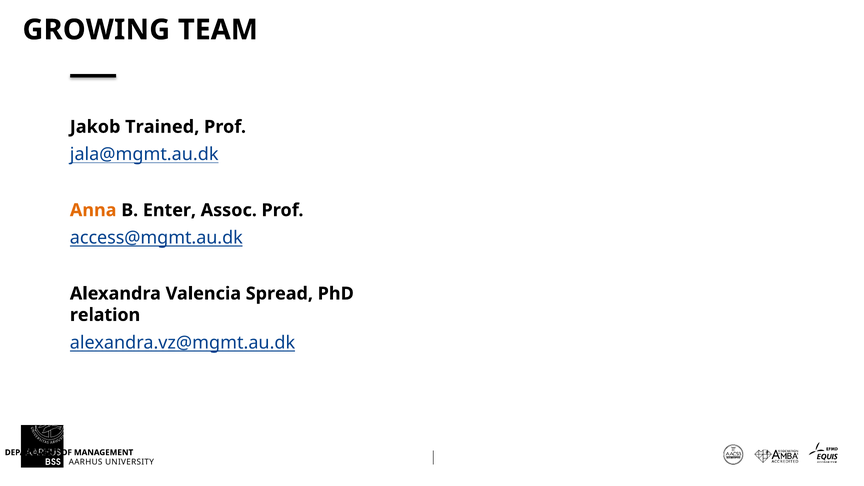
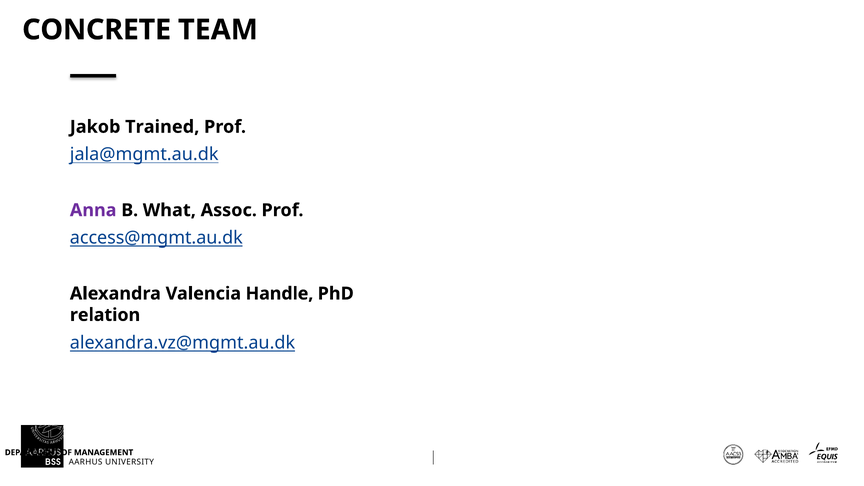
GROWING: GROWING -> CONCRETE
Anna colour: orange -> purple
Enter: Enter -> What
Spread: Spread -> Handle
